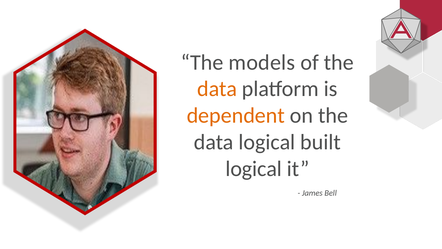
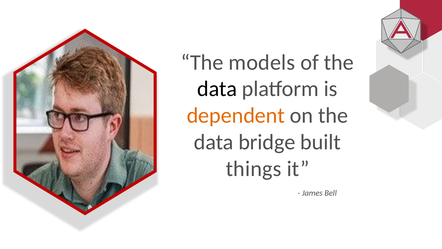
data at (217, 89) colour: orange -> black
data logical: logical -> bridge
logical at (254, 168): logical -> things
